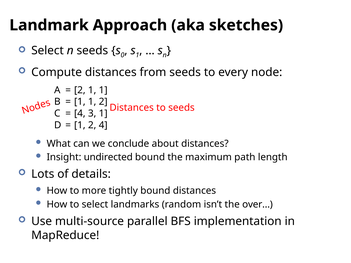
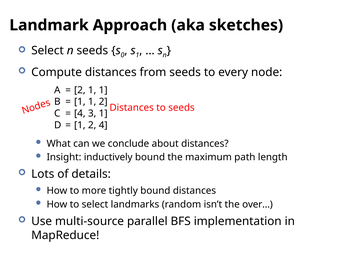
undirected: undirected -> inductively
